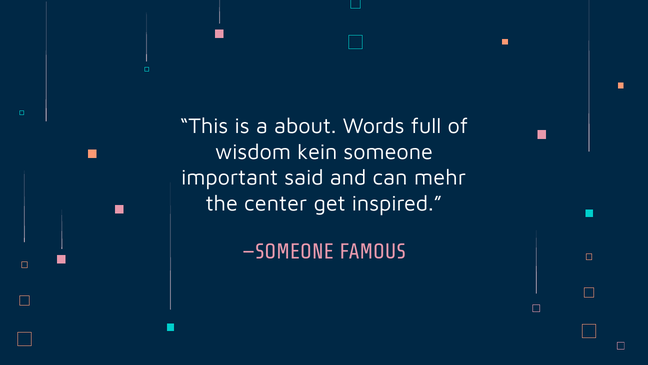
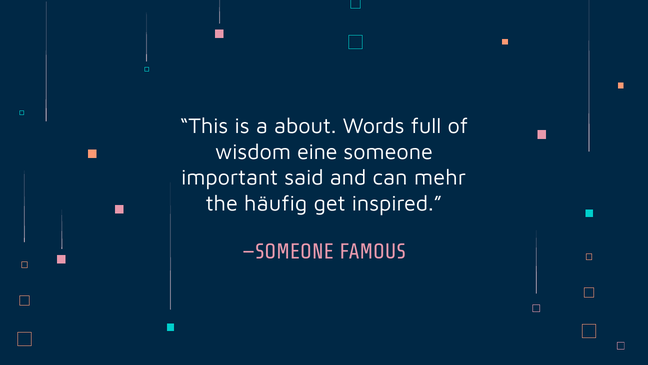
kein: kein -> eine
center: center -> häufig
